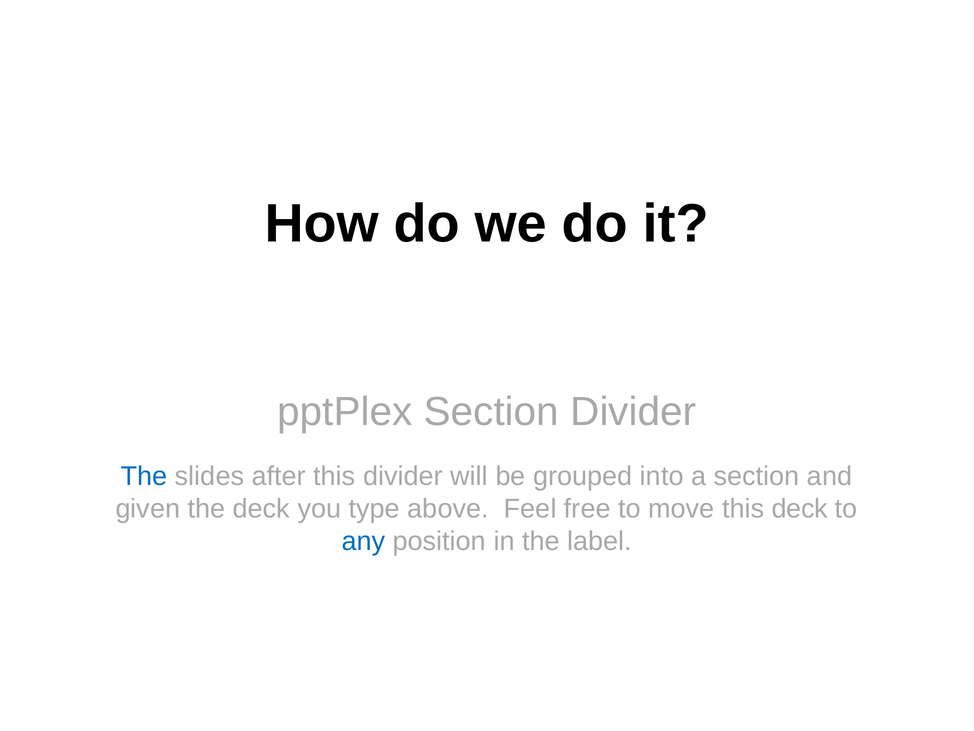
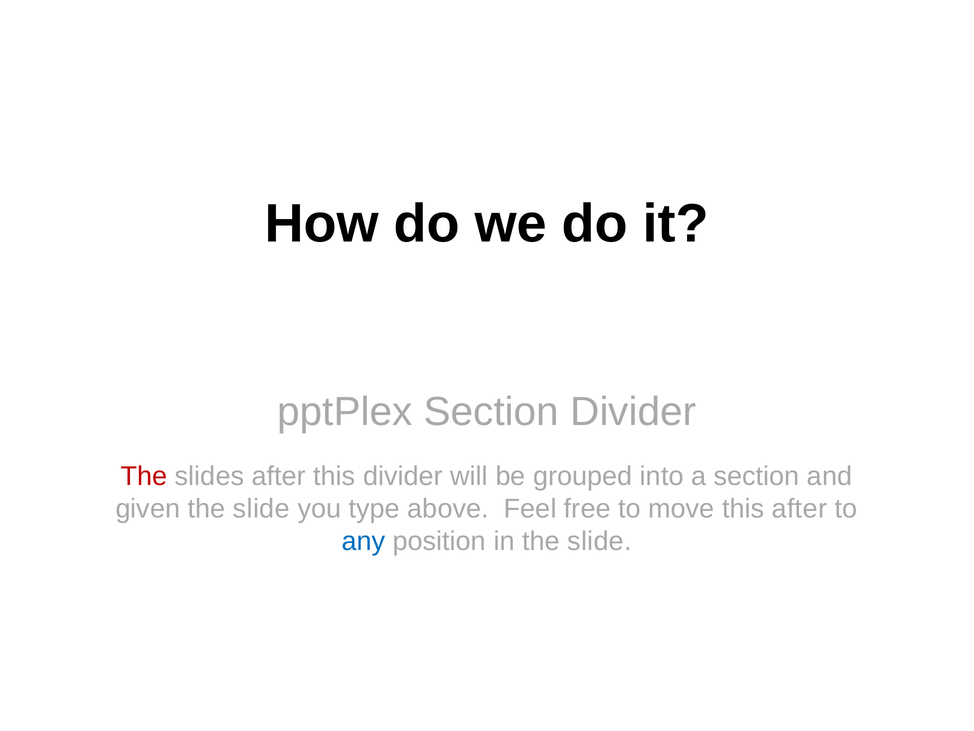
The at (144, 476) colour: blue -> red
given the deck: deck -> slide
this deck: deck -> after
in the label: label -> slide
